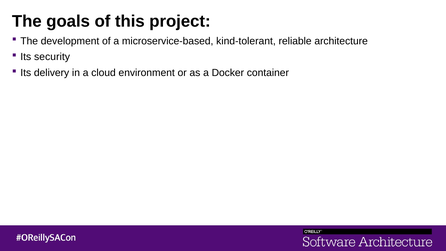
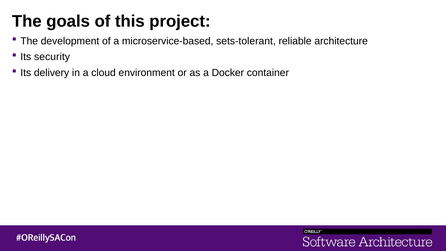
kind-tolerant: kind-tolerant -> sets-tolerant
